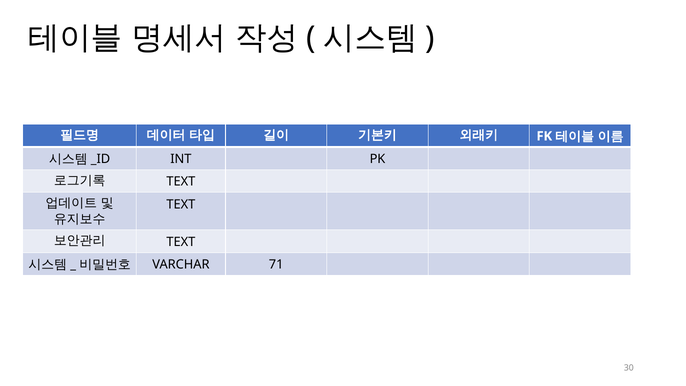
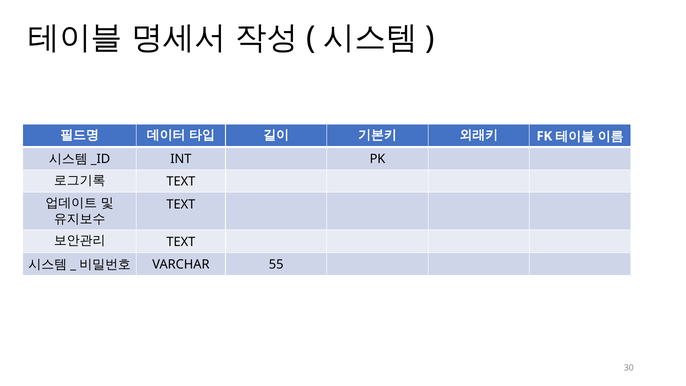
71: 71 -> 55
